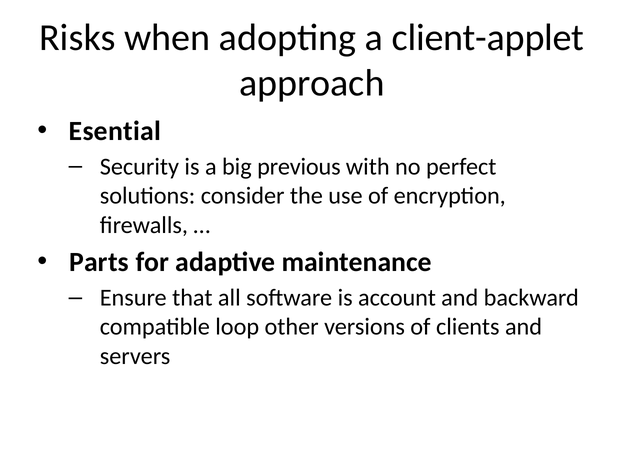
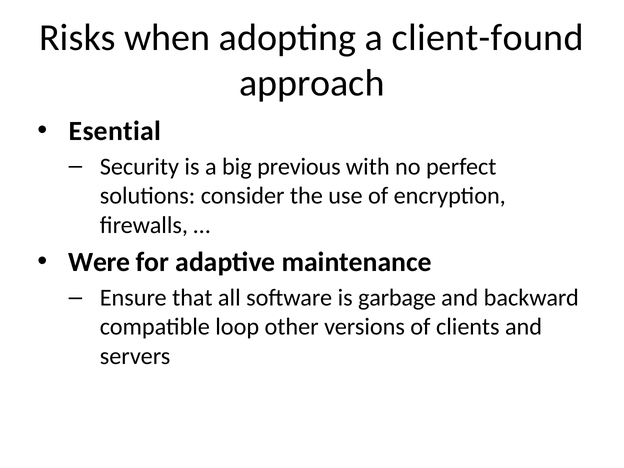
client-applet: client-applet -> client-found
Parts: Parts -> Were
account: account -> garbage
